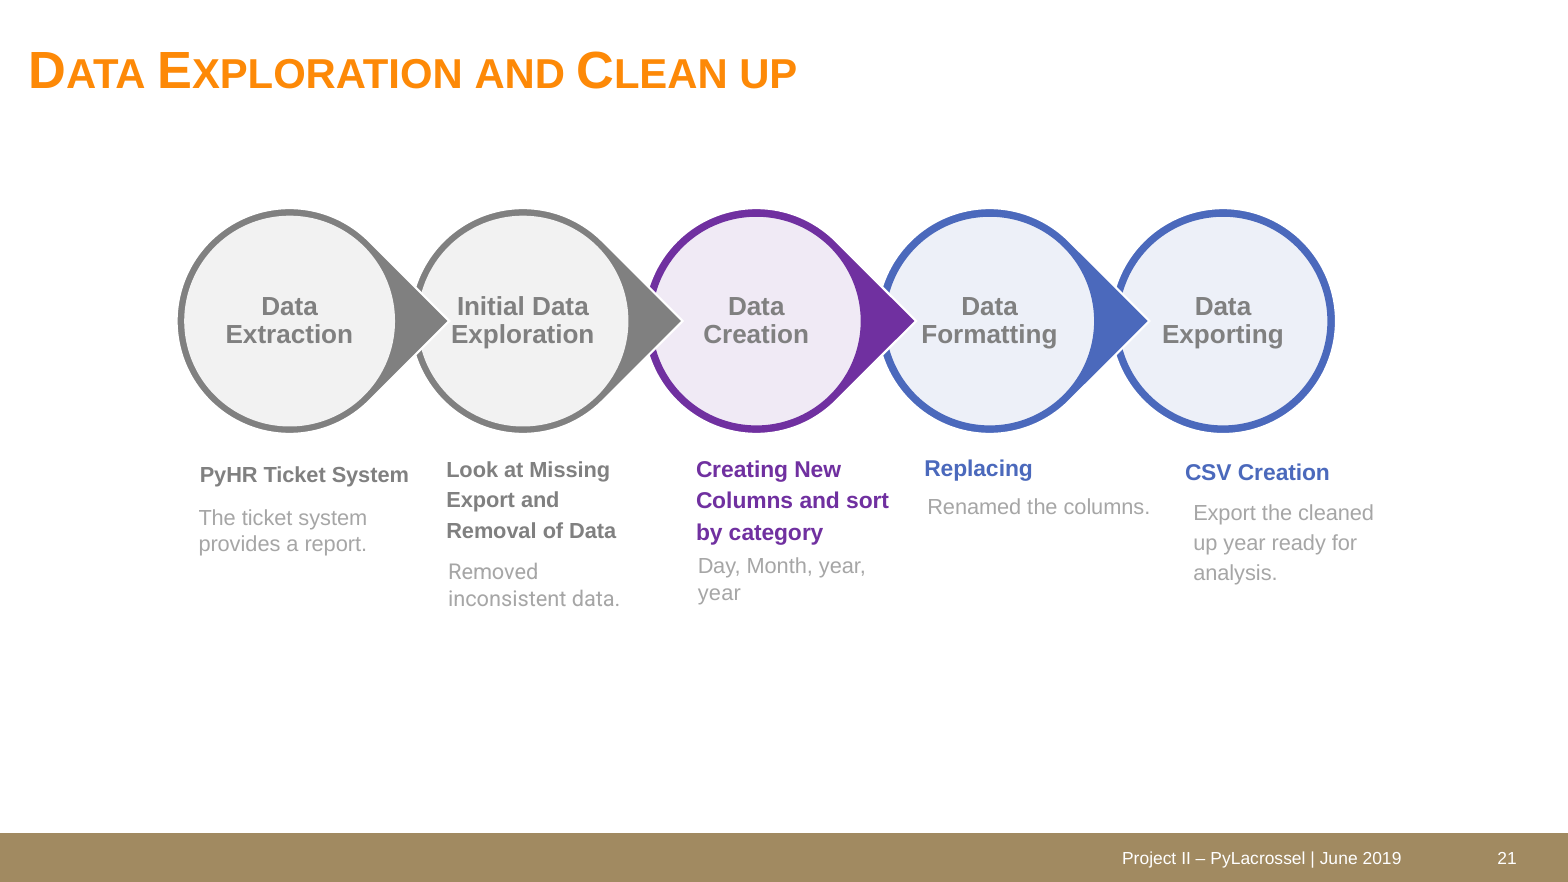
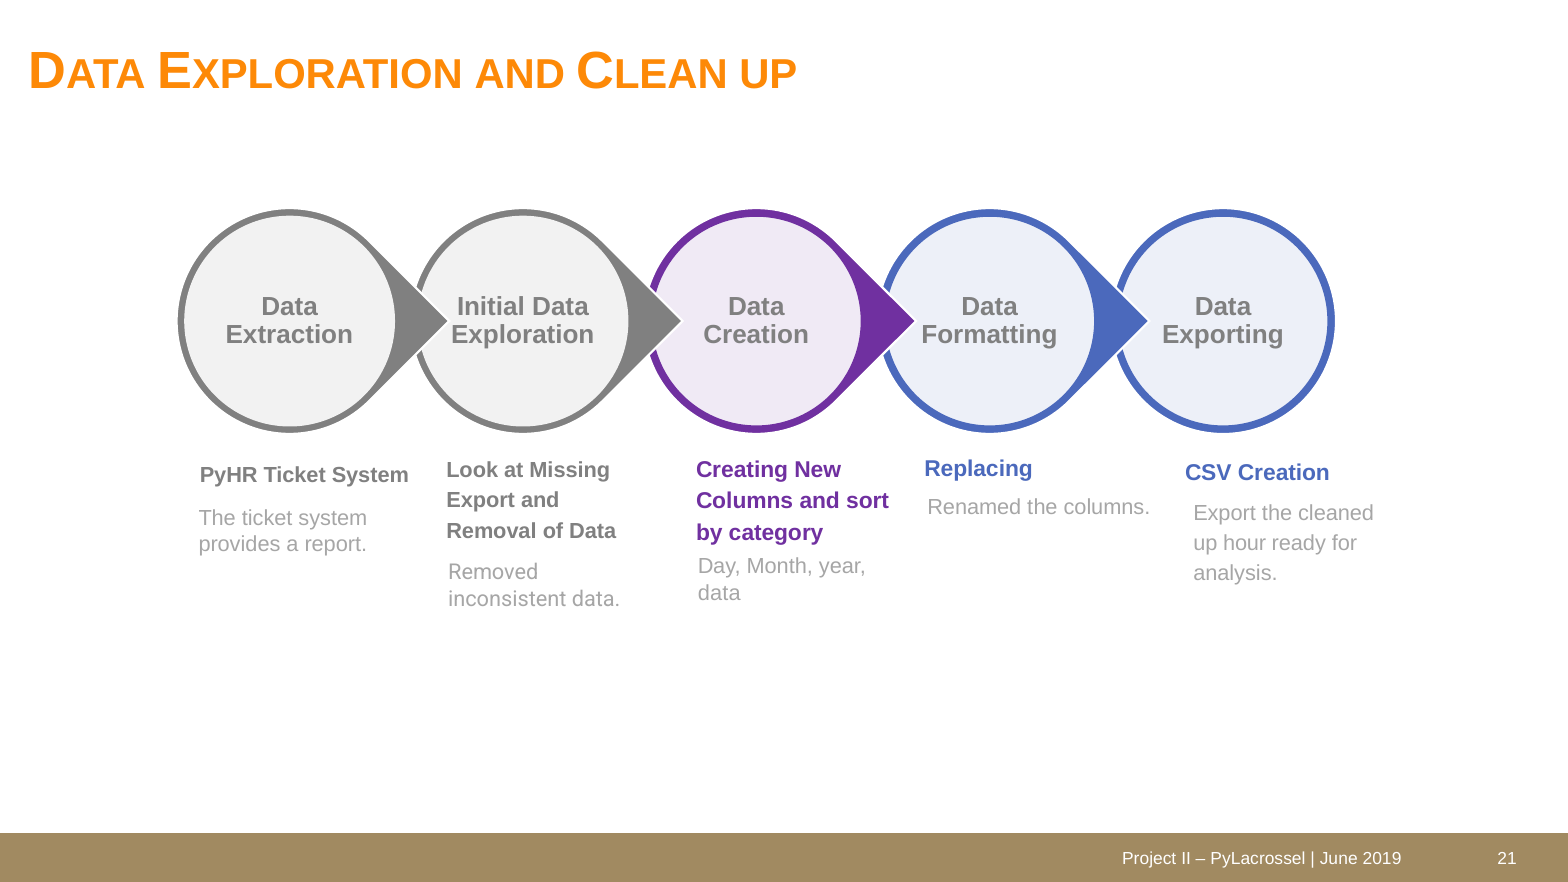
up year: year -> hour
year at (719, 593): year -> data
